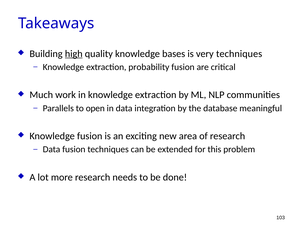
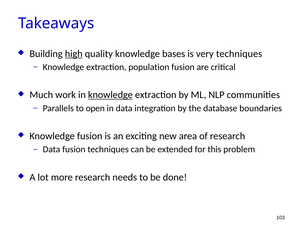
probability: probability -> population
knowledge at (110, 95) underline: none -> present
meaningful: meaningful -> boundaries
